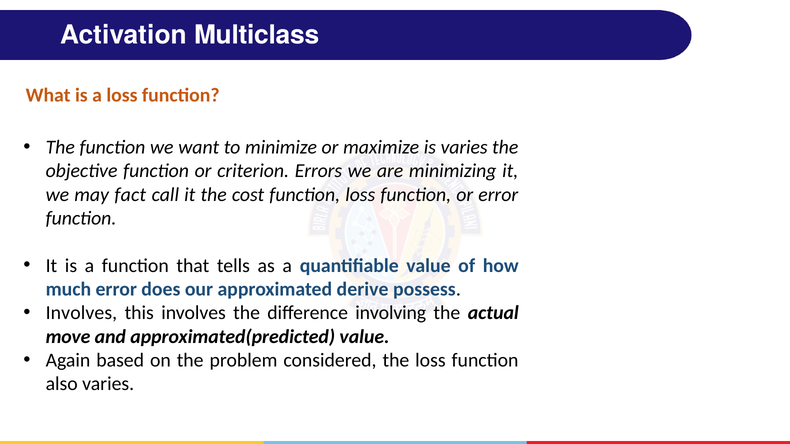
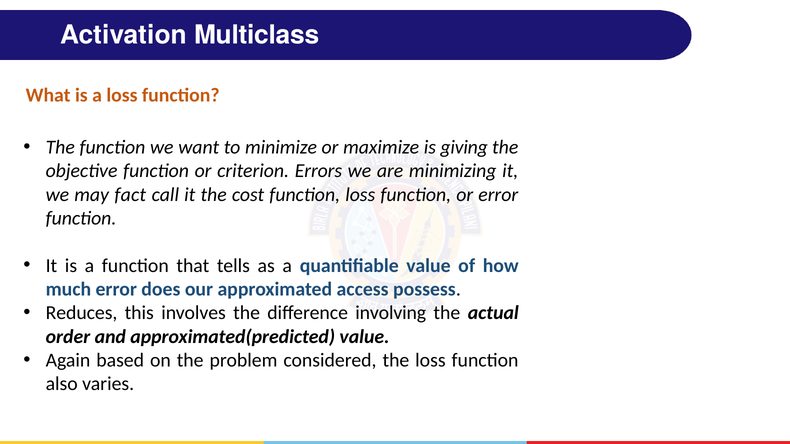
is varies: varies -> giving
derive: derive -> access
Involves at (81, 313): Involves -> Reduces
move: move -> order
